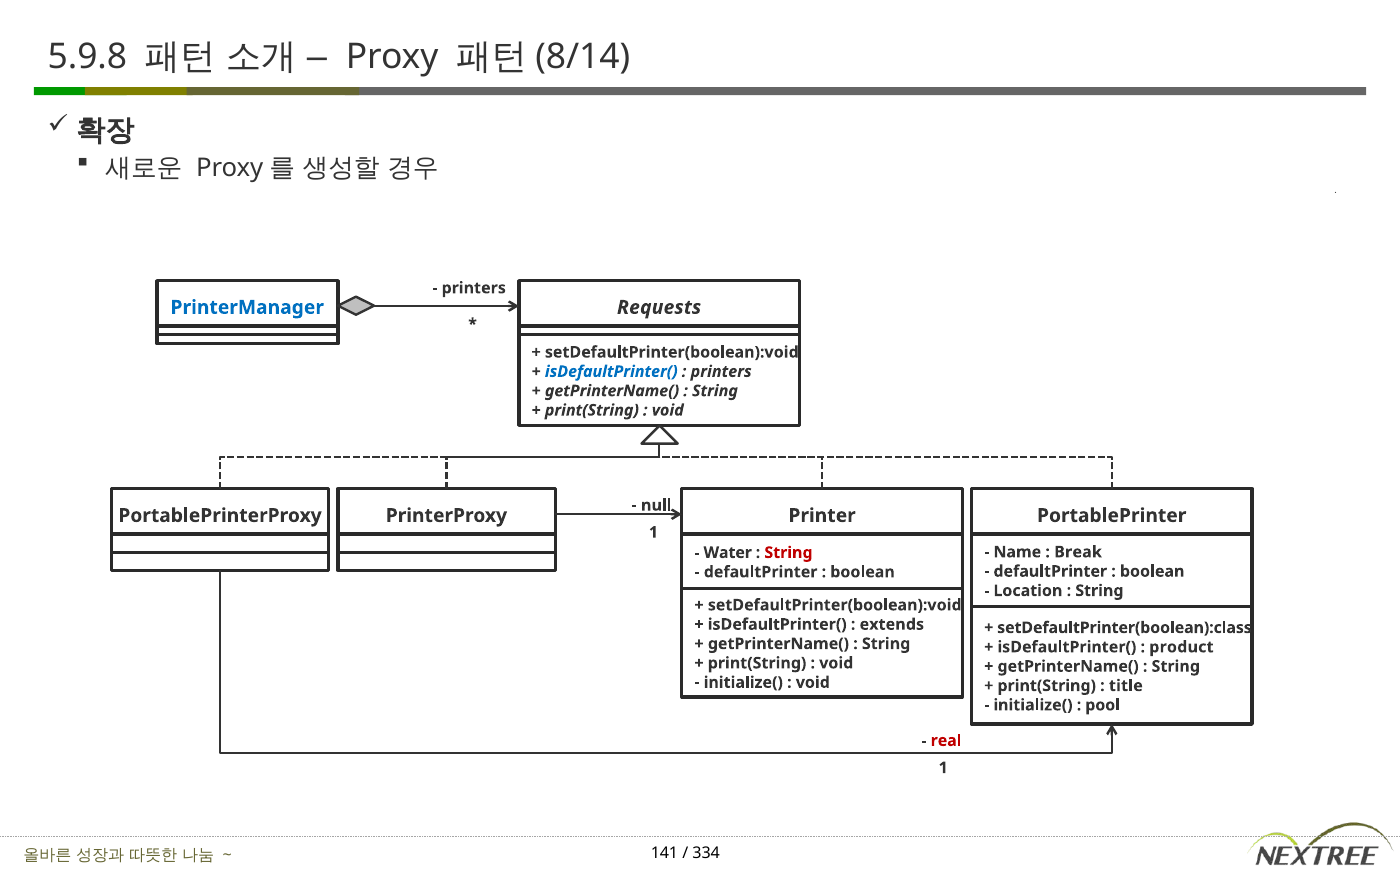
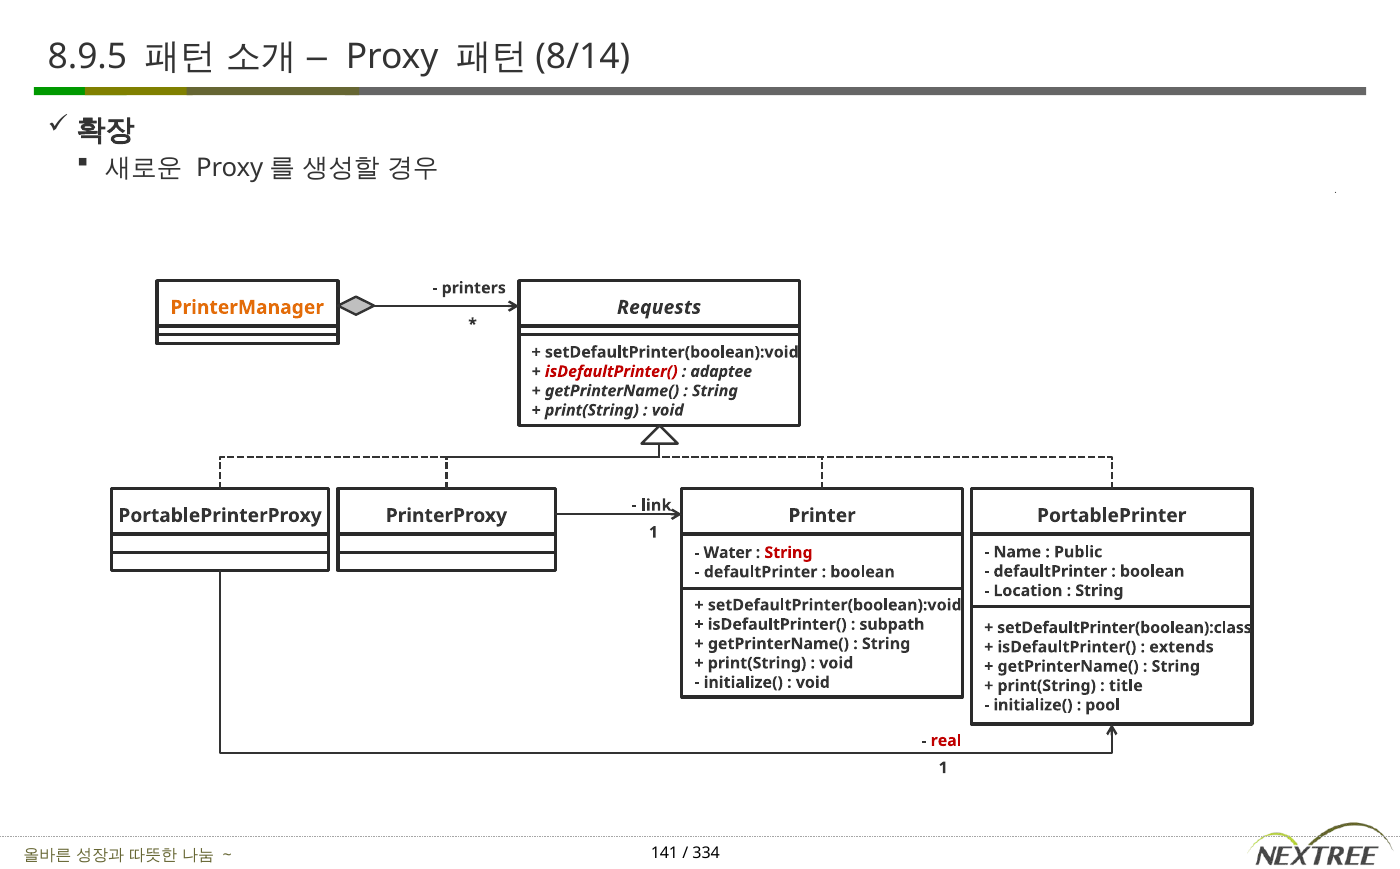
5.9.8: 5.9.8 -> 8.9.5
PrinterManager colour: blue -> orange
isDefaultPrinter( at (611, 372) colour: blue -> red
printers at (721, 372): printers -> adaptee
null: null -> link
Break: Break -> Public
extends: extends -> subpath
product: product -> extends
